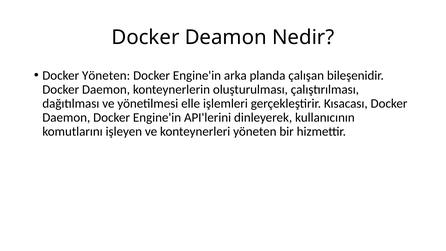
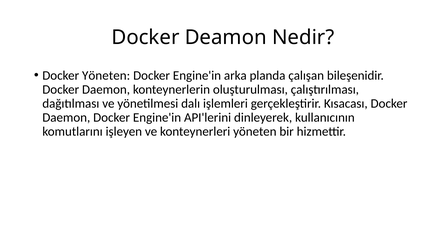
elle: elle -> dalı
